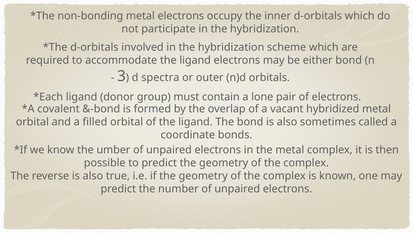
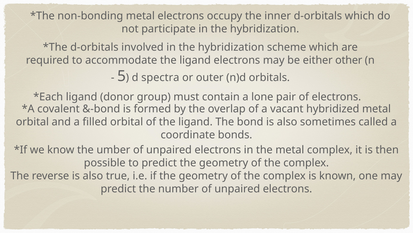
either bond: bond -> other
3: 3 -> 5
